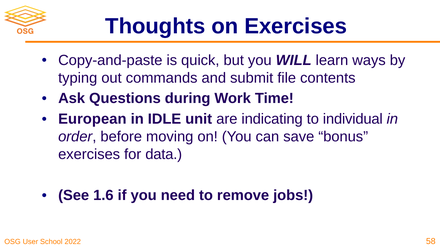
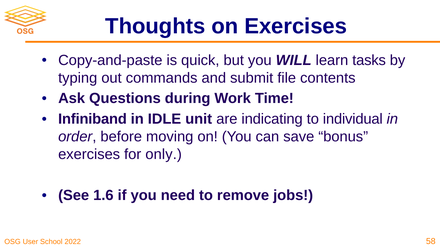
ways: ways -> tasks
European: European -> Infiniband
data: data -> only
